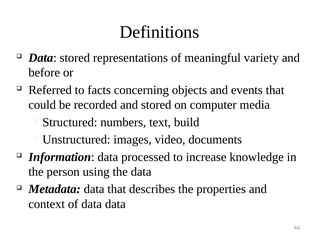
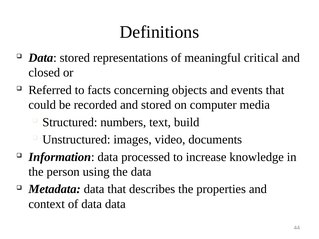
variety: variety -> critical
before: before -> closed
